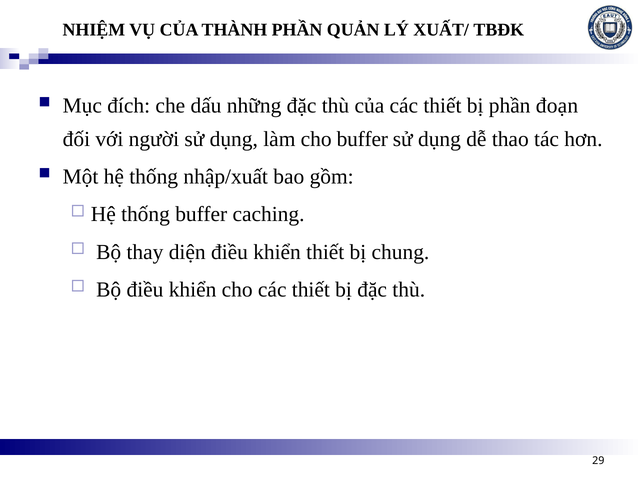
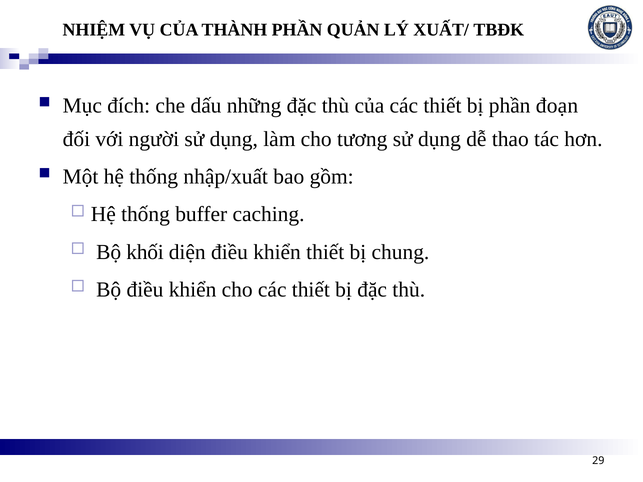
cho buffer: buffer -> tương
thay: thay -> khối
